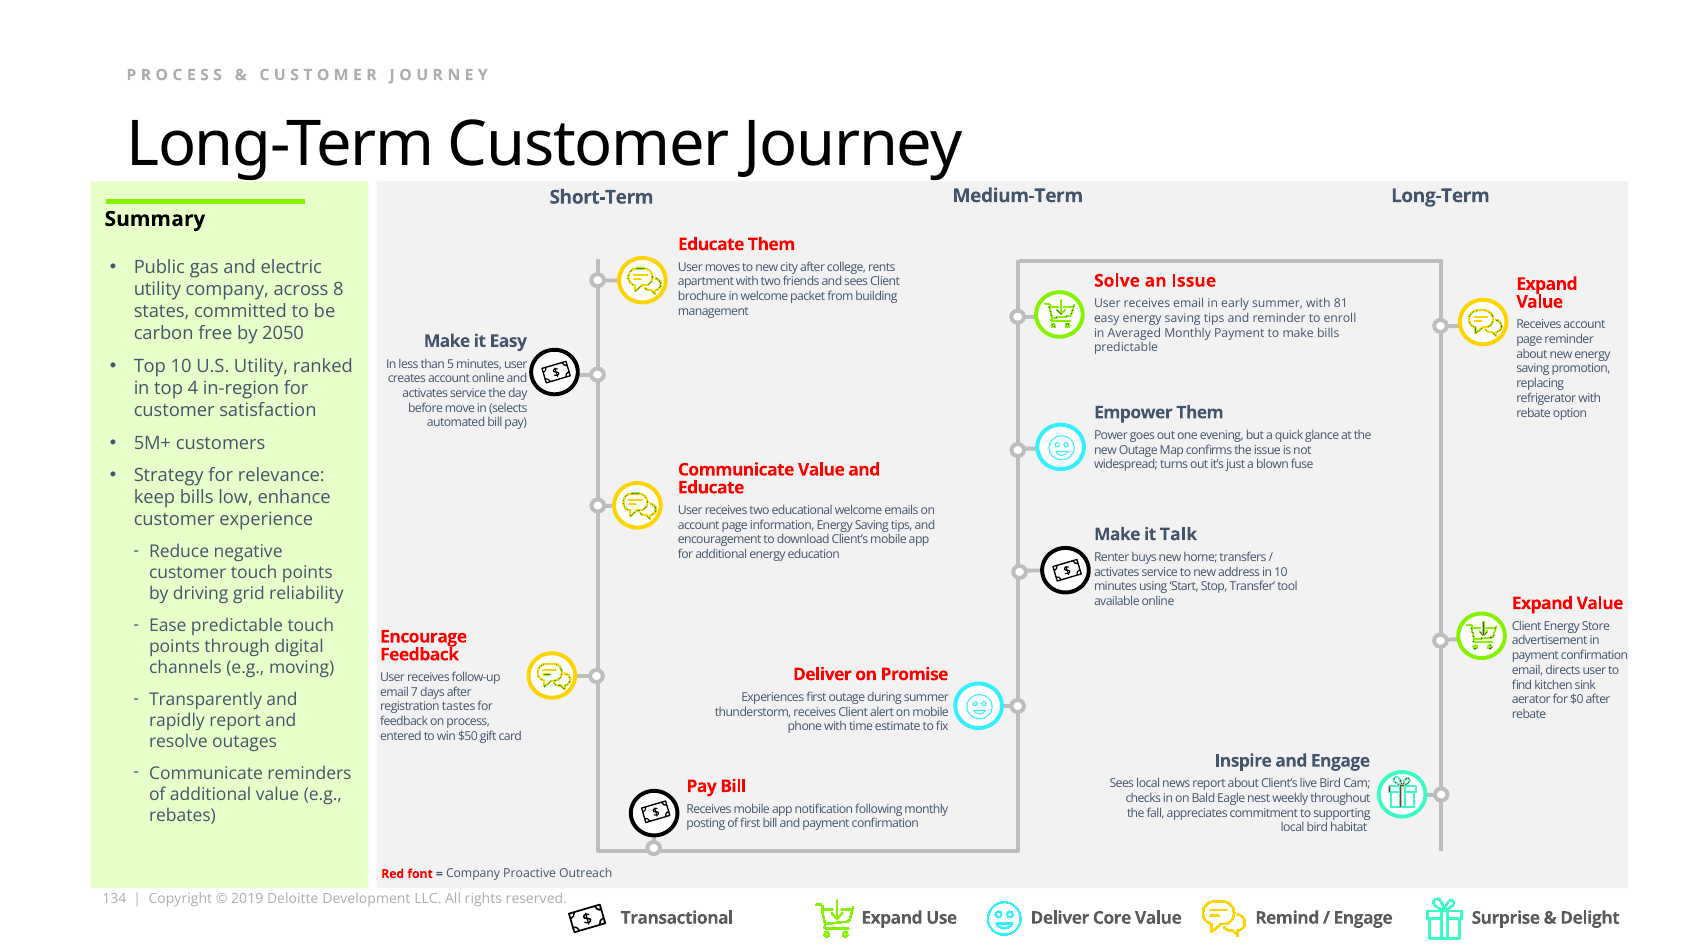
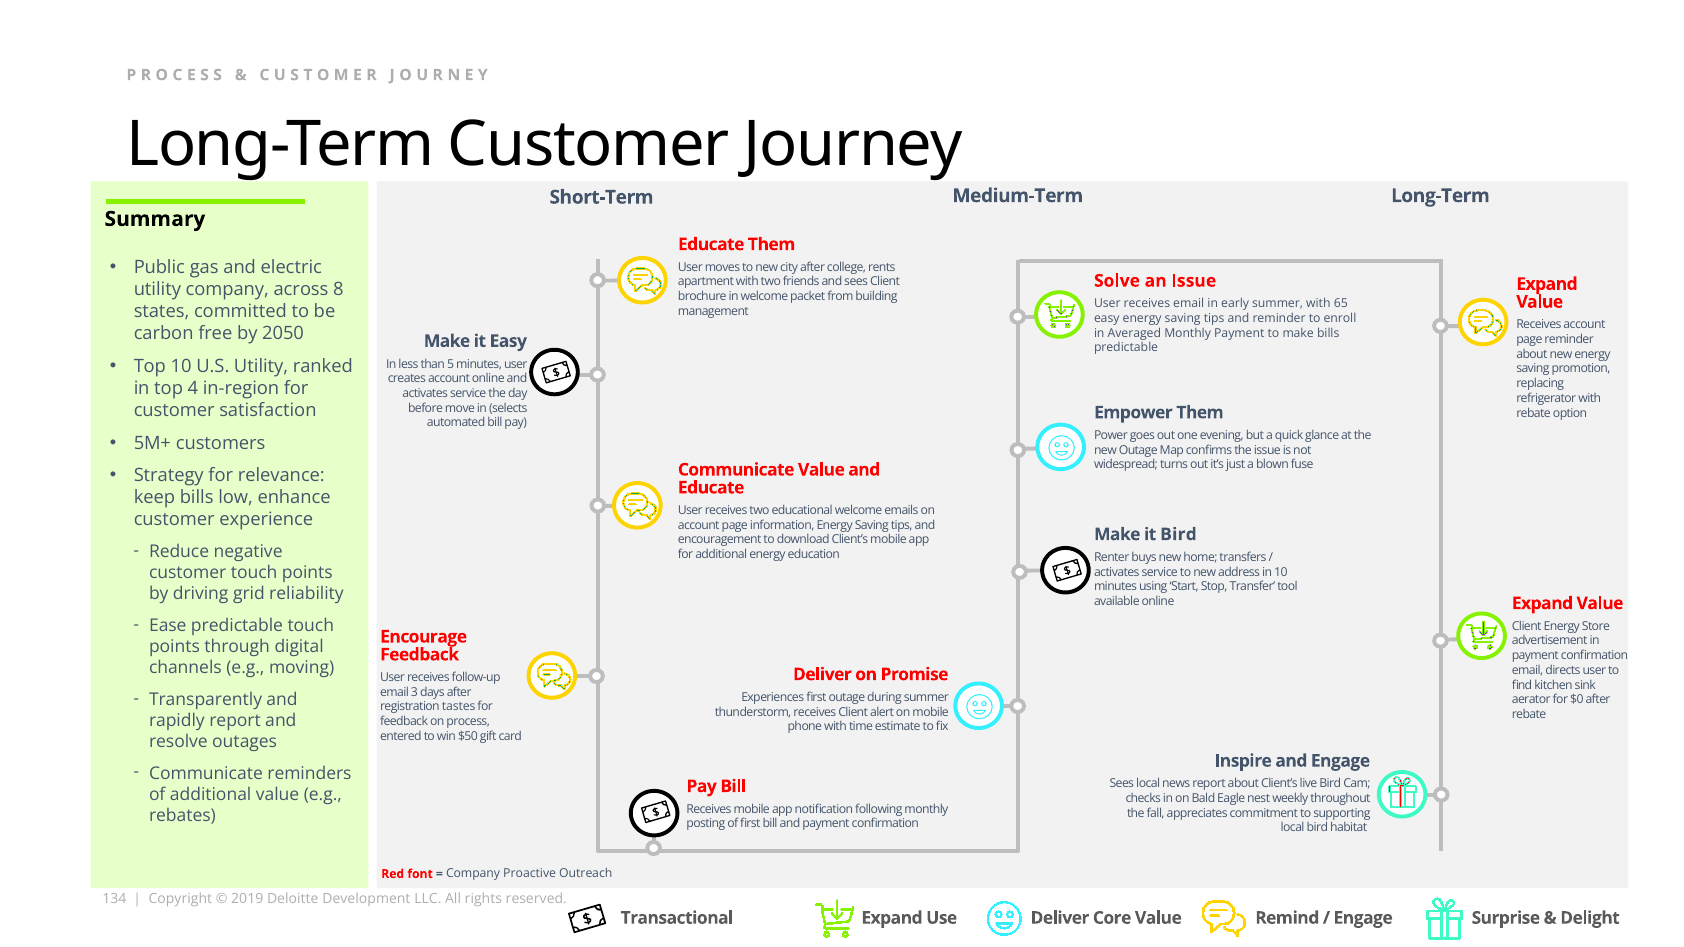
81: 81 -> 65
it Talk: Talk -> Bird
7: 7 -> 3
